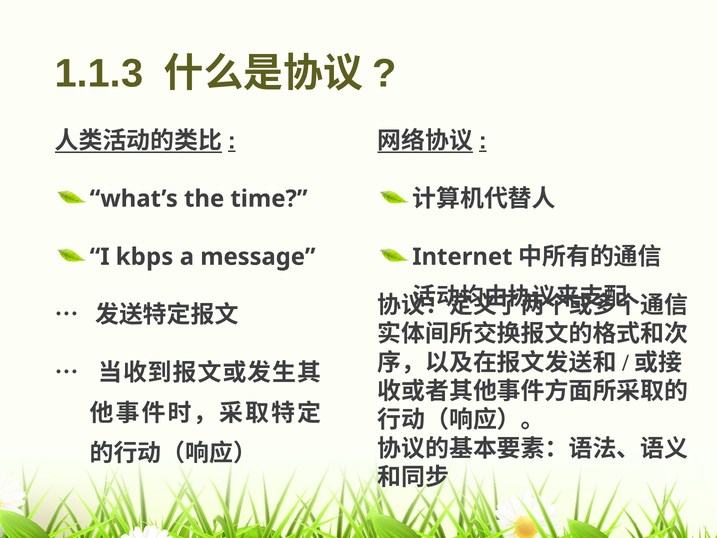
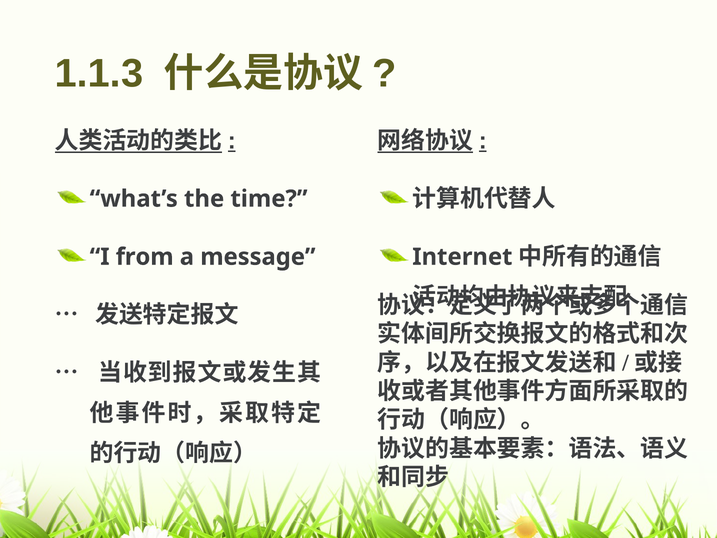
kbps: kbps -> from
